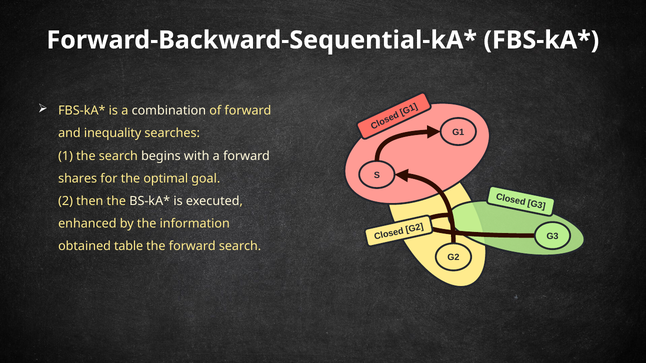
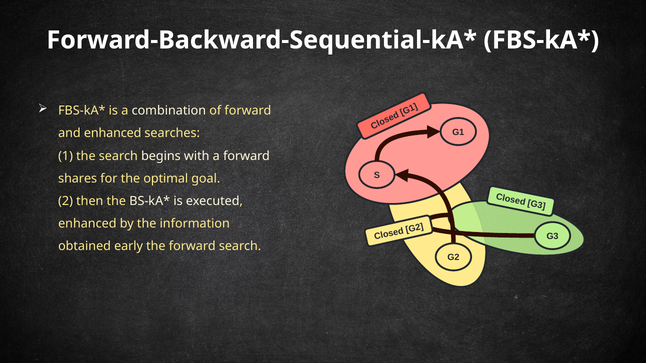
and inequality: inequality -> enhanced
table: table -> early
